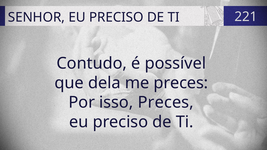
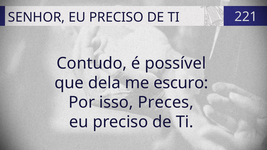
me preces: preces -> escuro
